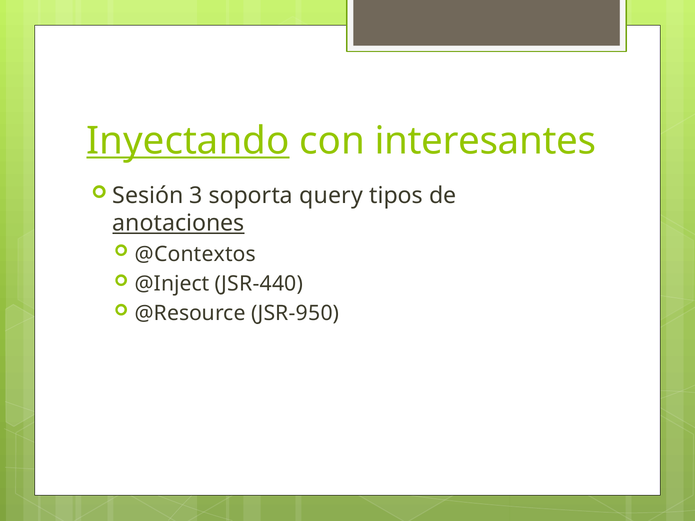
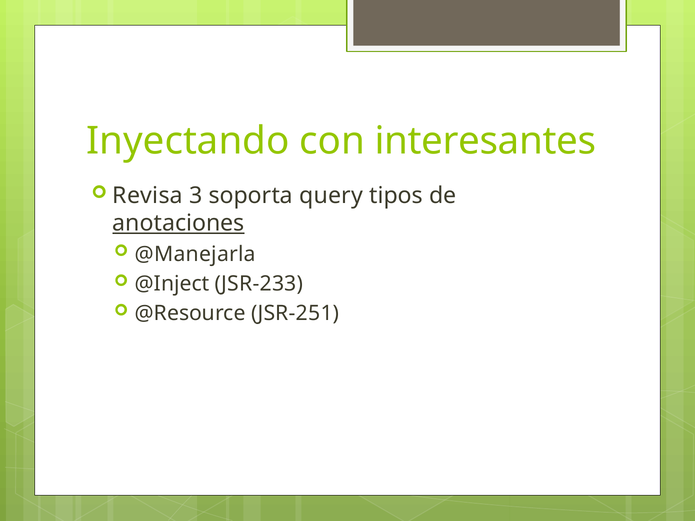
Inyectando underline: present -> none
Sesión: Sesión -> Revisa
@Contextos: @Contextos -> @Manejarla
JSR-440: JSR-440 -> JSR-233
JSR-950: JSR-950 -> JSR-251
